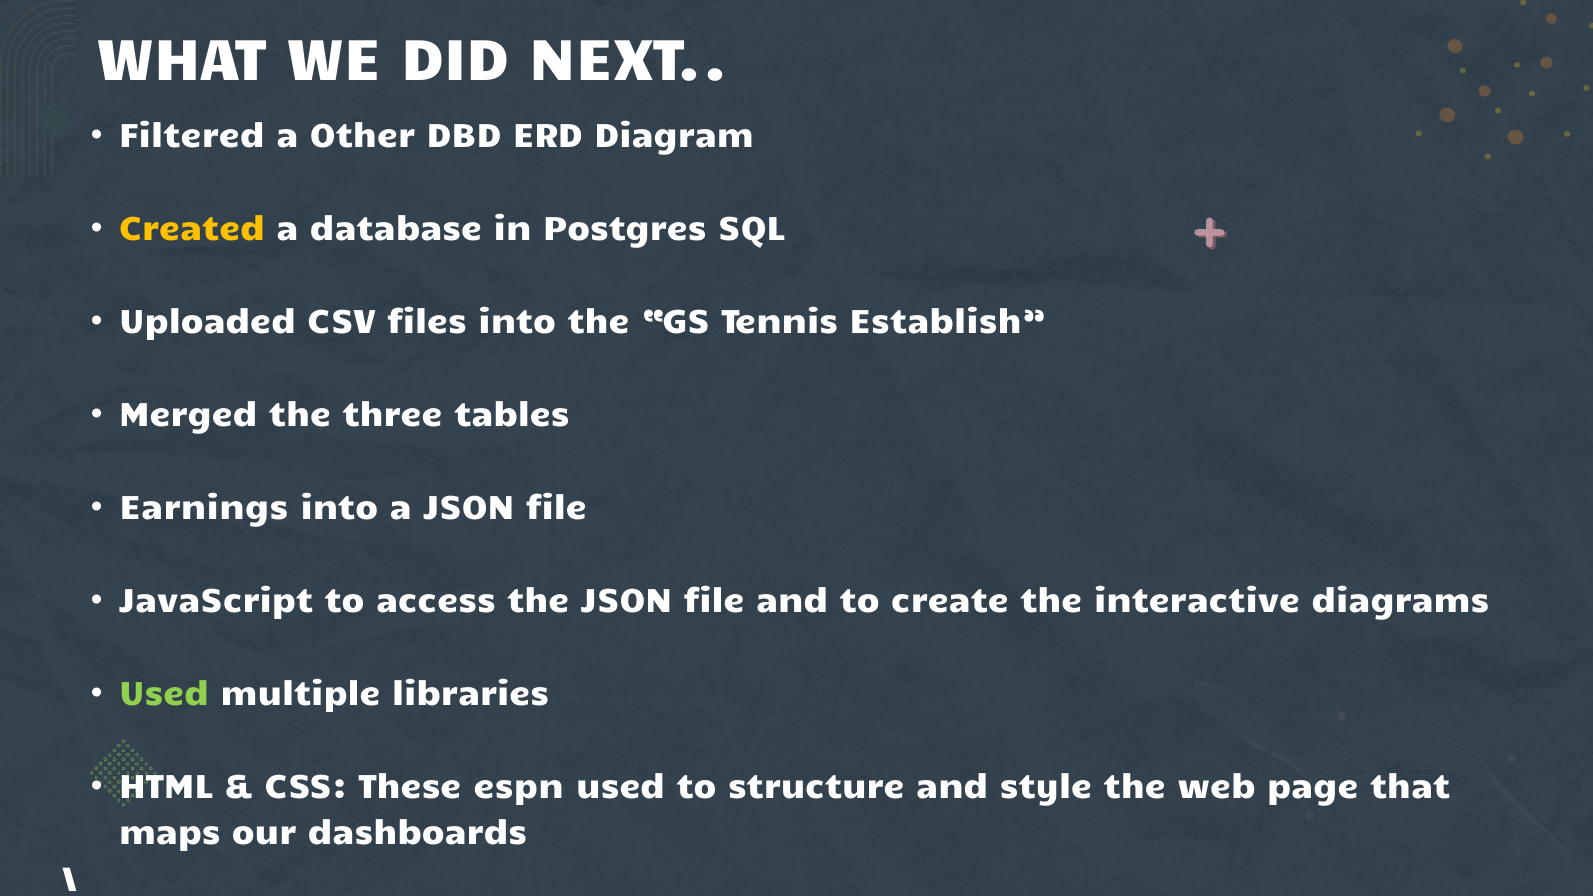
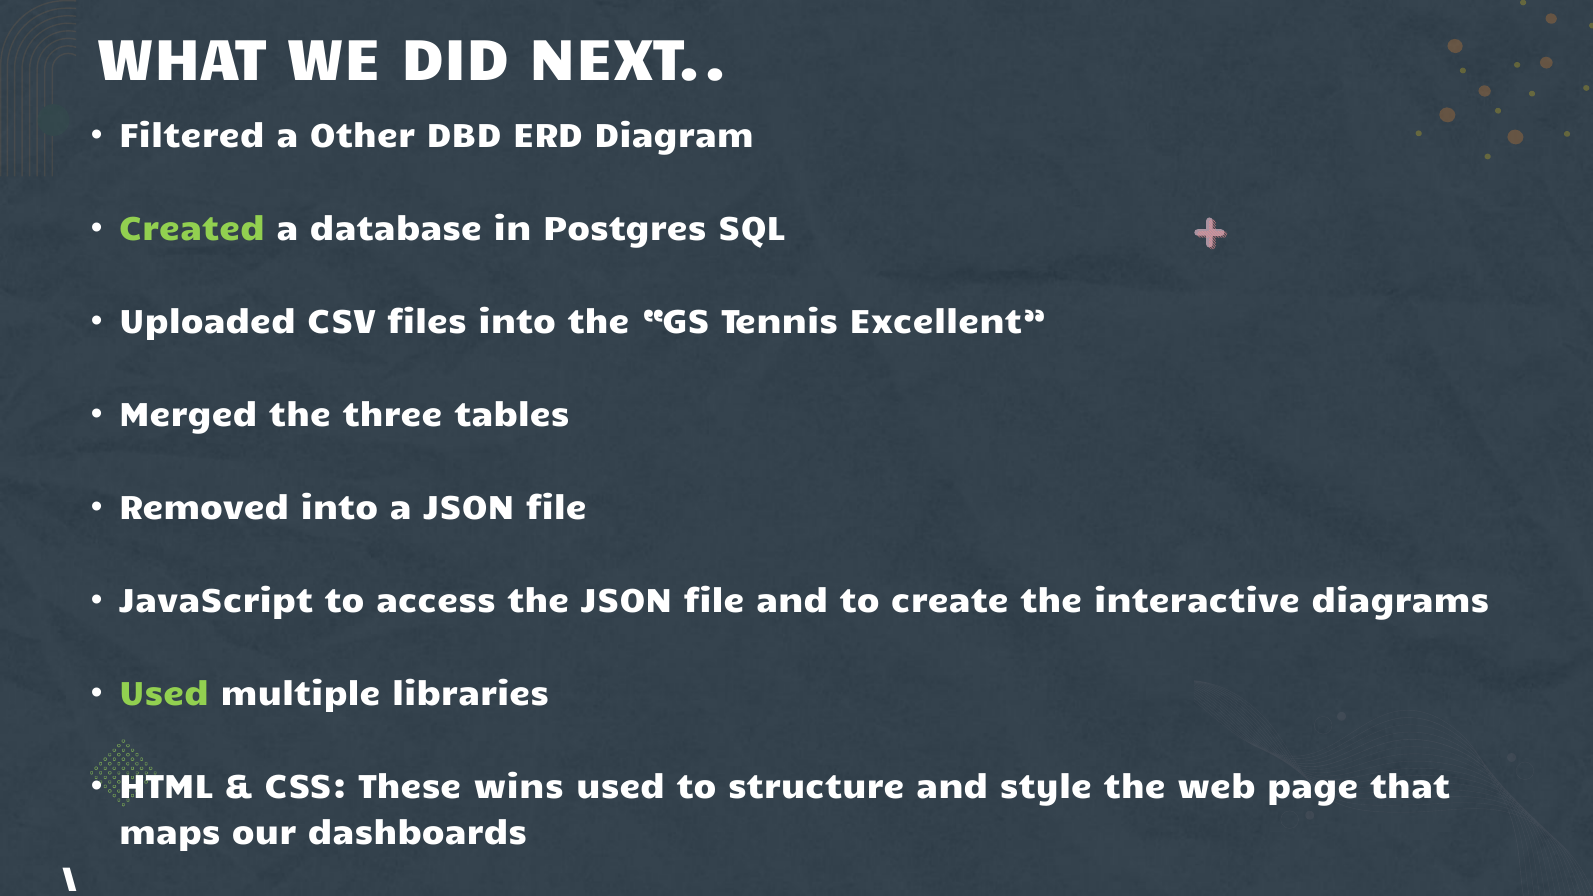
Created colour: yellow -> light green
Establish: Establish -> Excellent
Earnings: Earnings -> Removed
espn: espn -> wins
